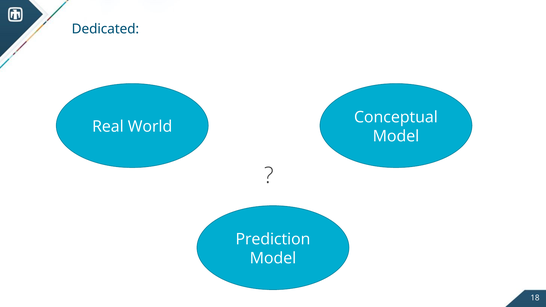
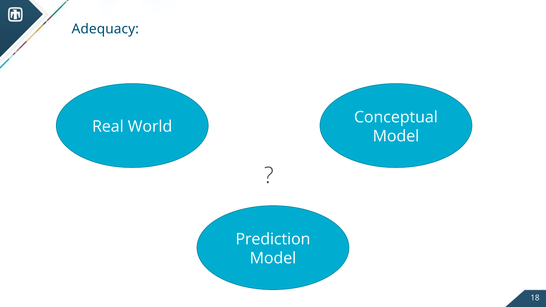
Dedicated: Dedicated -> Adequacy
